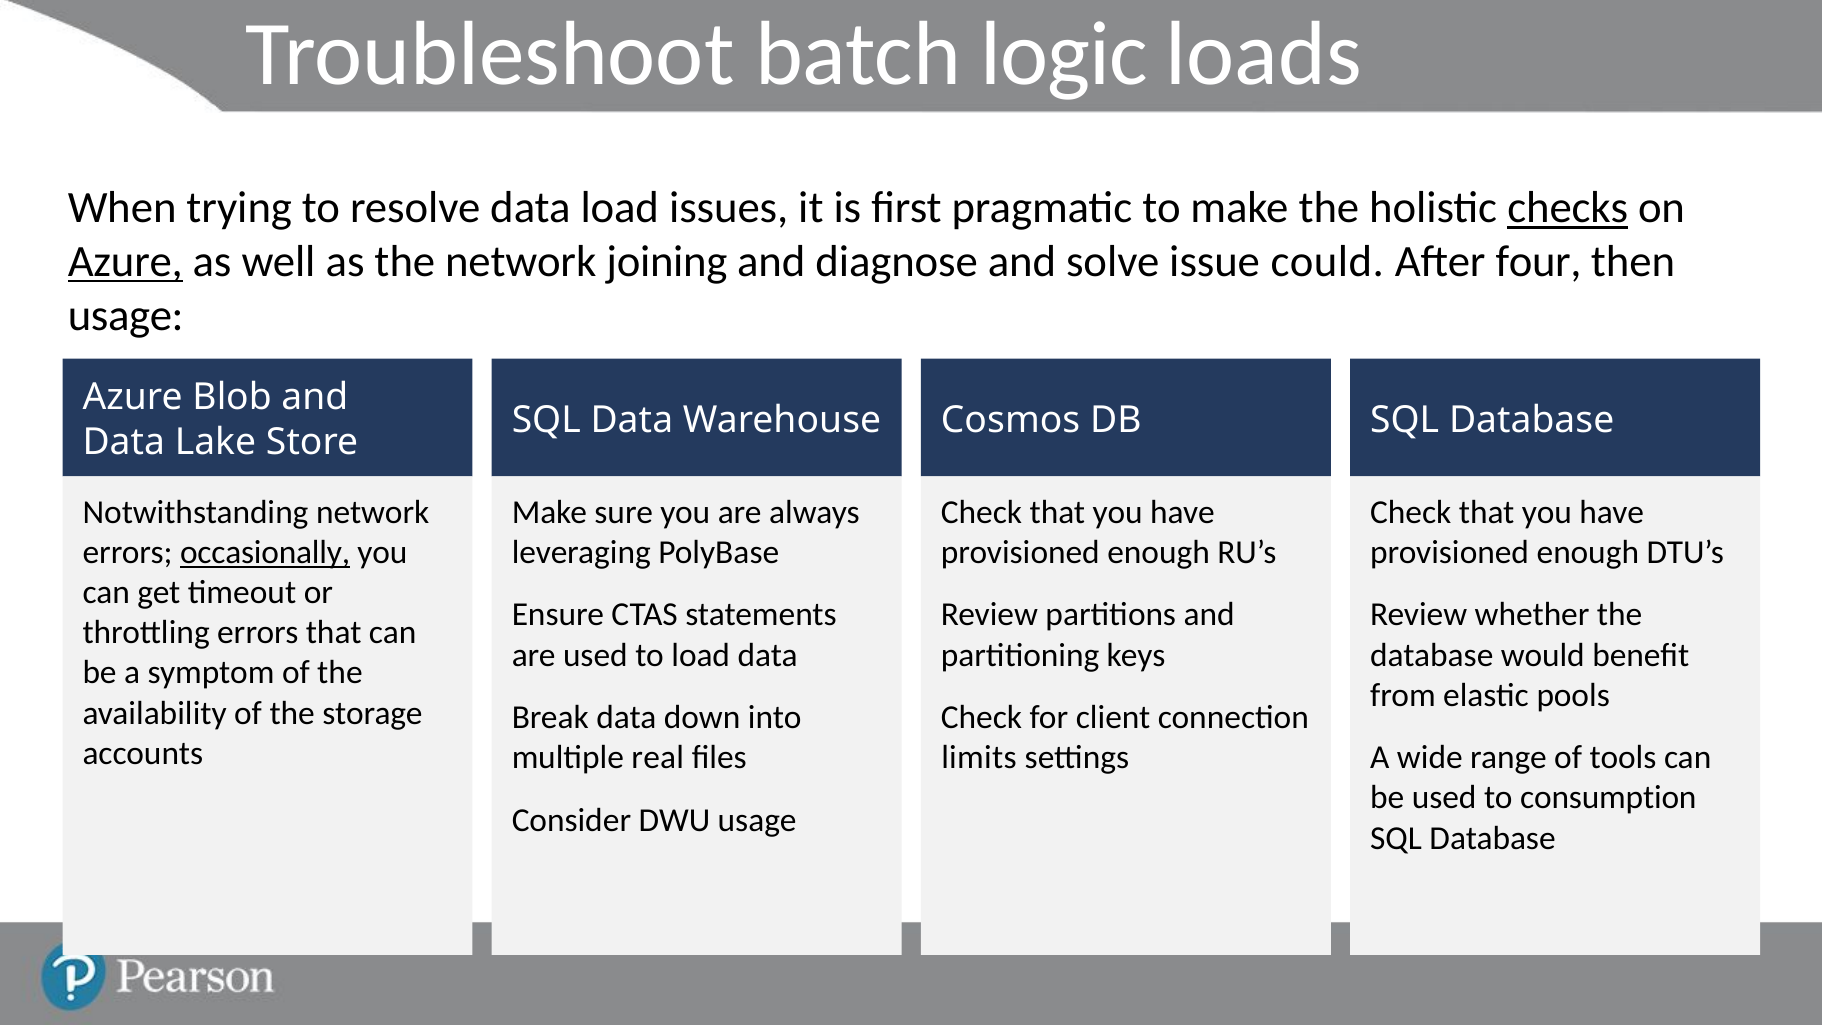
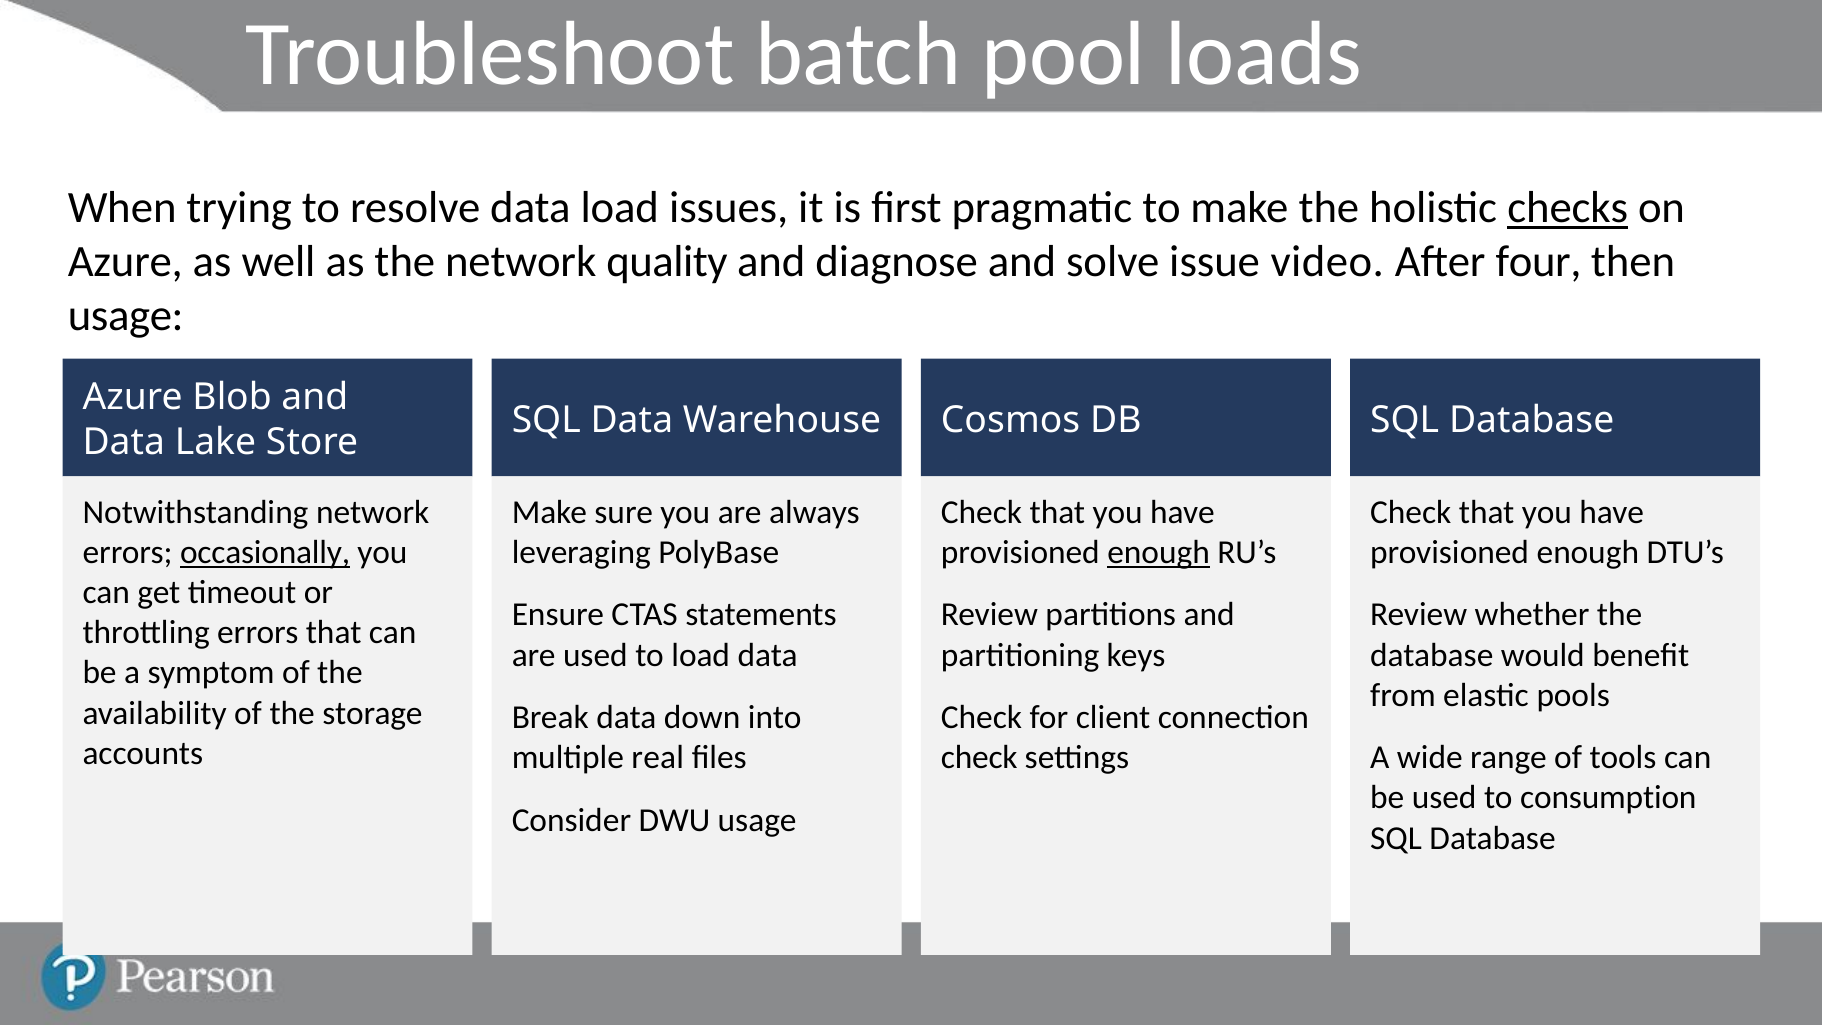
logic: logic -> pool
Azure at (125, 262) underline: present -> none
joining: joining -> quality
could: could -> video
enough at (1159, 552) underline: none -> present
limits at (979, 758): limits -> check
